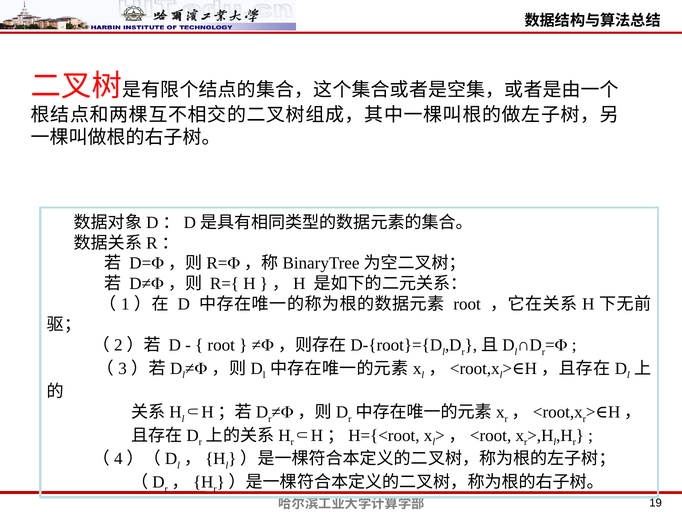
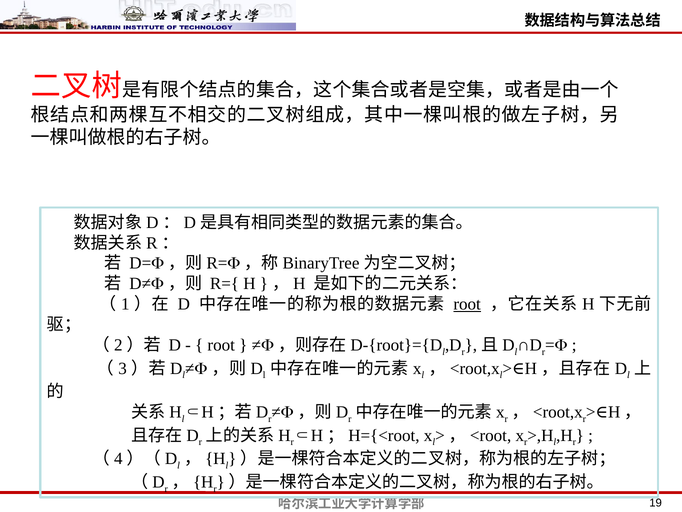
root at (467, 304) underline: none -> present
